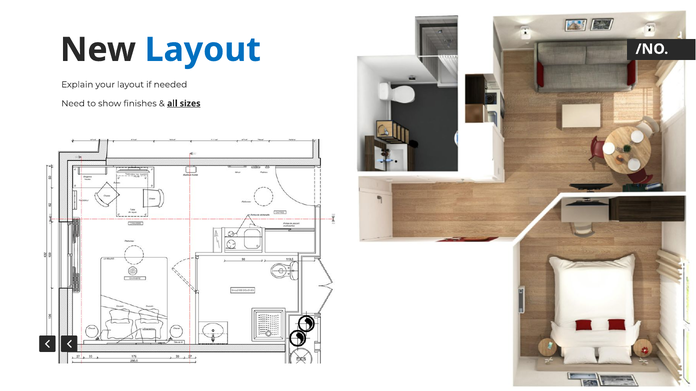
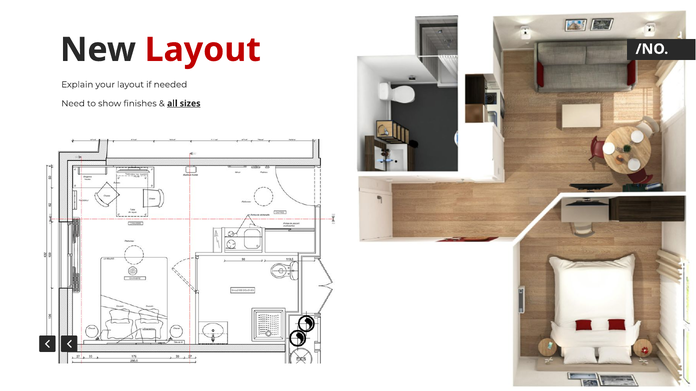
Layout at (203, 50) colour: blue -> red
